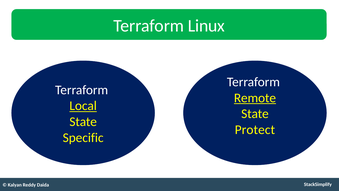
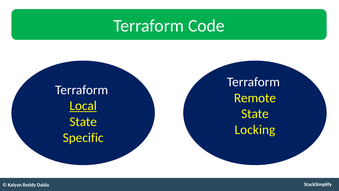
Linux: Linux -> Code
Remote underline: present -> none
Protect: Protect -> Locking
